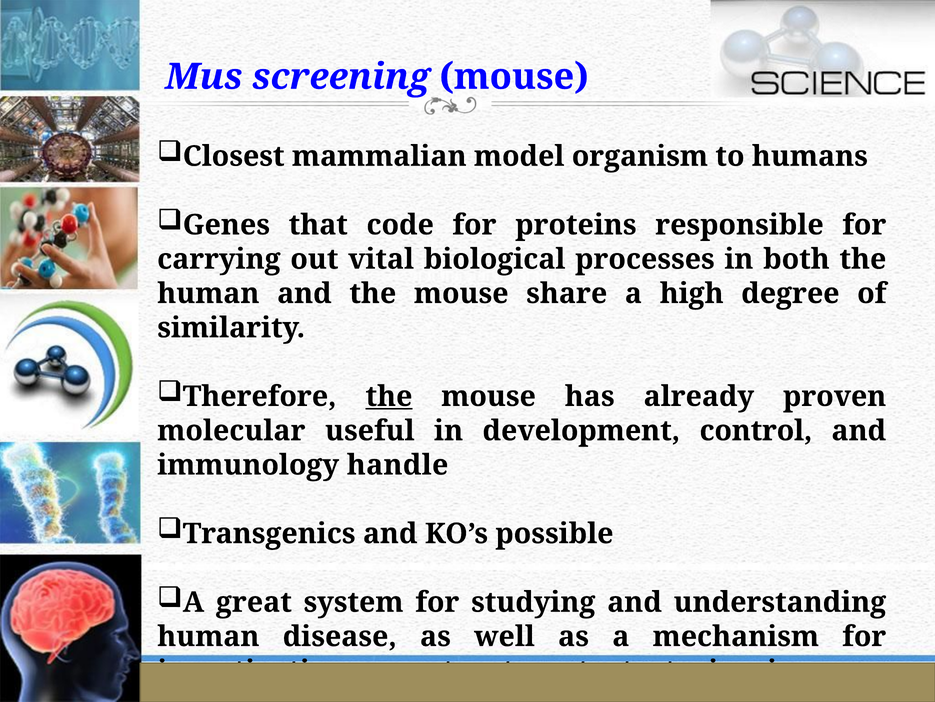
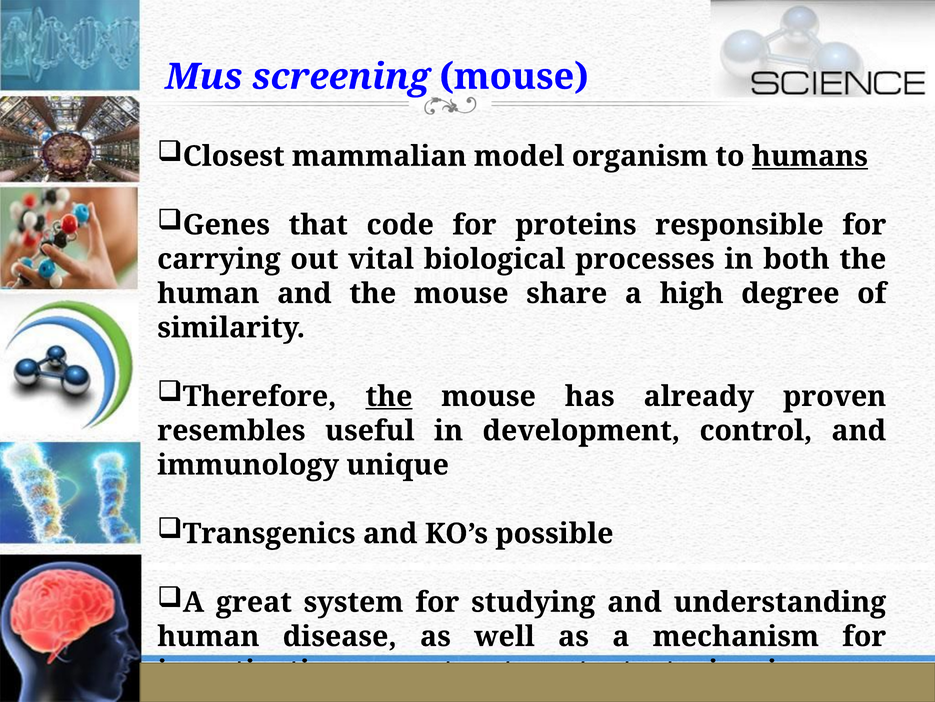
humans at (810, 156) underline: none -> present
molecular: molecular -> resembles
handle: handle -> unique
